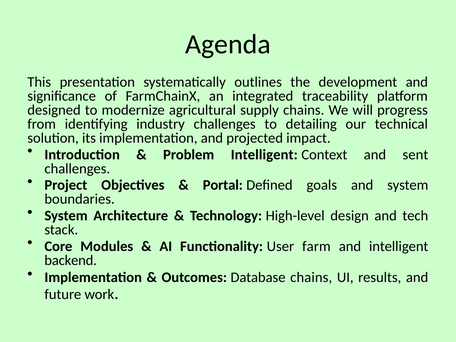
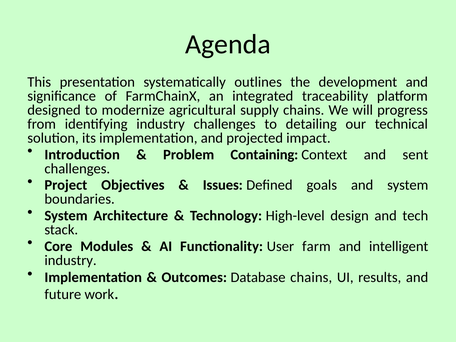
Problem Intelligent: Intelligent -> Containing
Portal: Portal -> Issues
backend at (71, 260): backend -> industry
